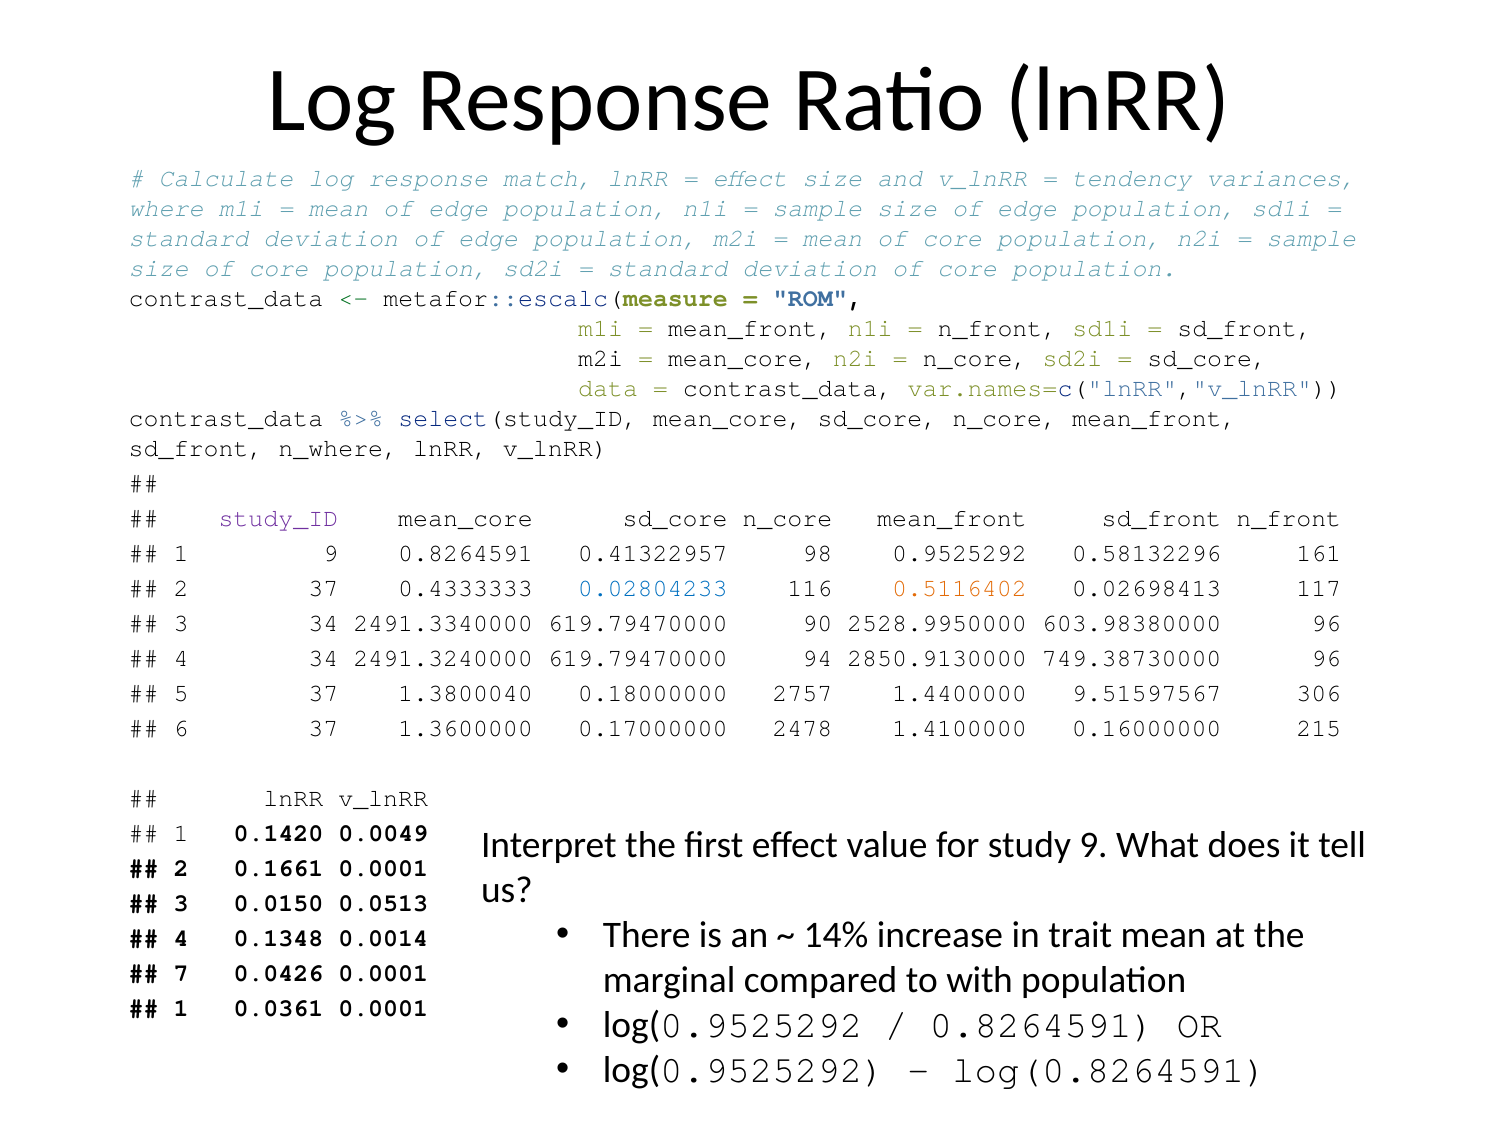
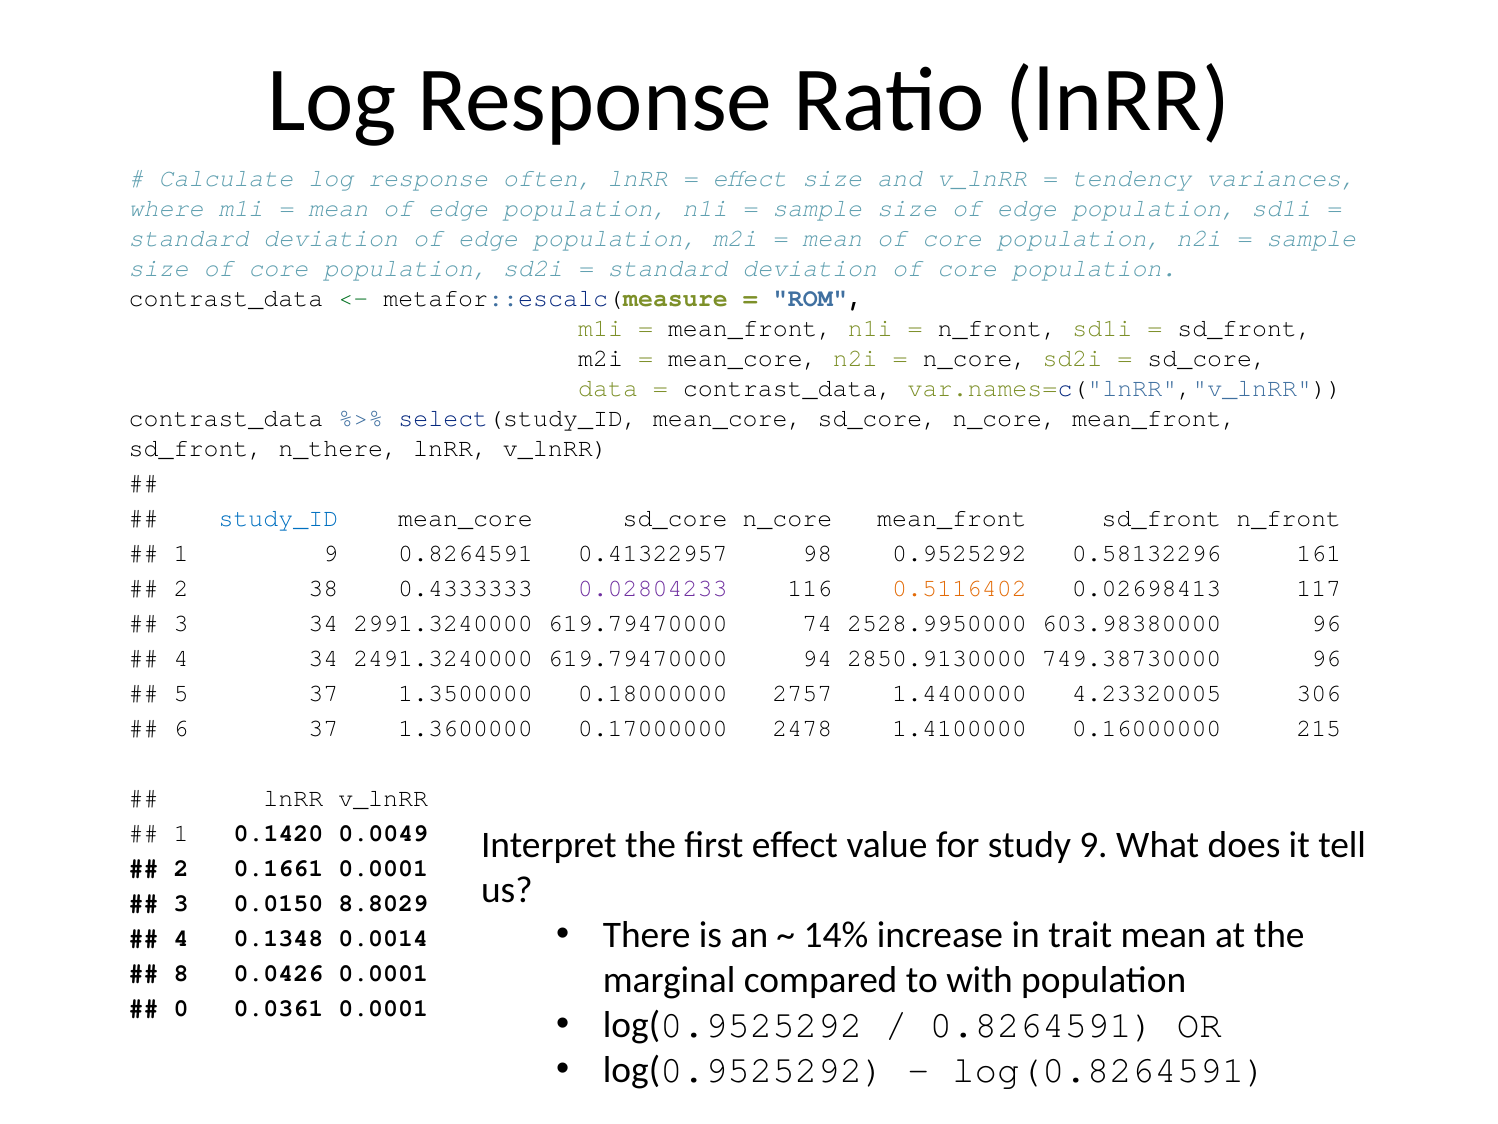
match: match -> often
n_where: n_where -> n_there
study_ID colour: purple -> blue
2 37: 37 -> 38
0.02804233 colour: blue -> purple
2491.3340000: 2491.3340000 -> 2991.3240000
90: 90 -> 74
1.3800040: 1.3800040 -> 1.3500000
9.51597567: 9.51597567 -> 4.23320005
0.0513: 0.0513 -> 8.8029
7: 7 -> 8
1 at (181, 1007): 1 -> 0
